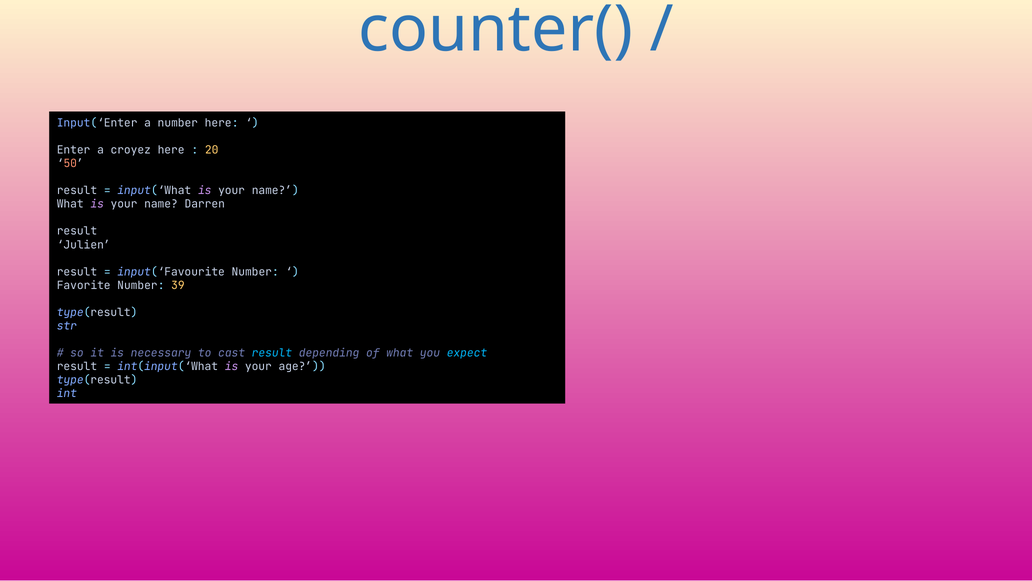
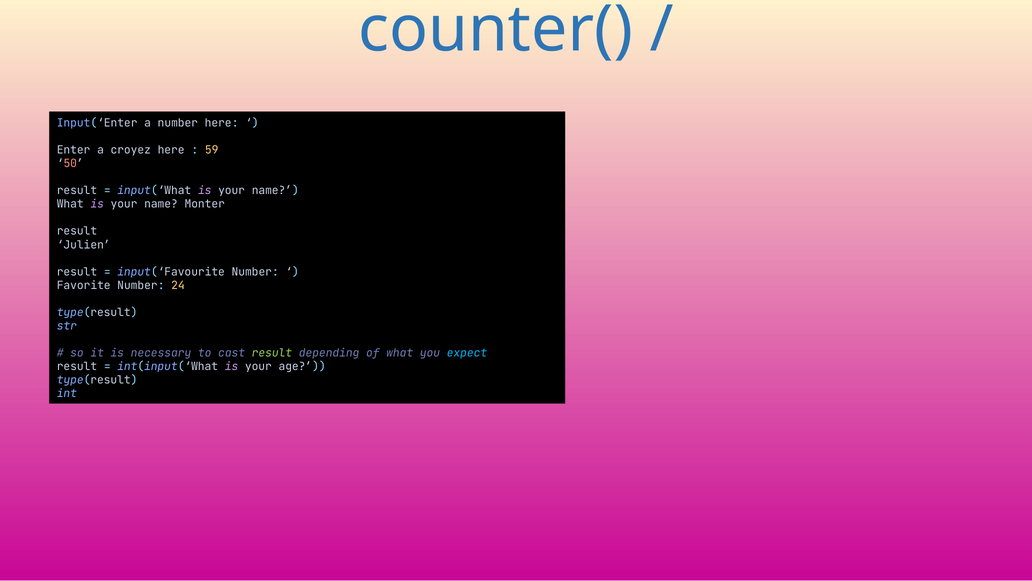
20: 20 -> 59
Darren: Darren -> Monter
39: 39 -> 24
result at (272, 353) colour: light blue -> light green
